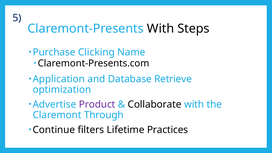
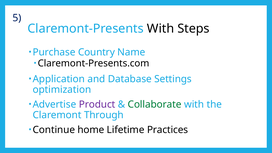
Clicking: Clicking -> Country
Retrieve: Retrieve -> Settings
Collaborate colour: black -> green
filters: filters -> home
